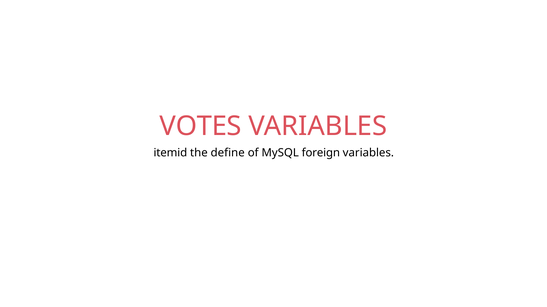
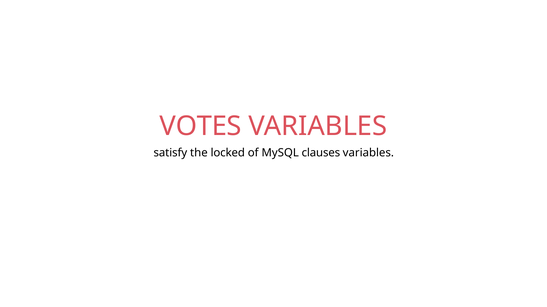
itemid: itemid -> satisfy
define: define -> locked
foreign: foreign -> clauses
